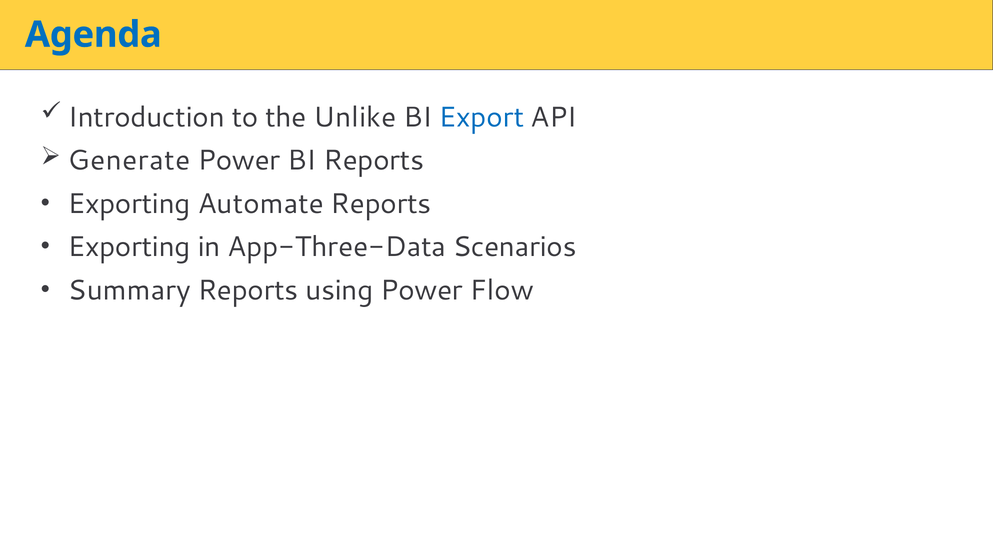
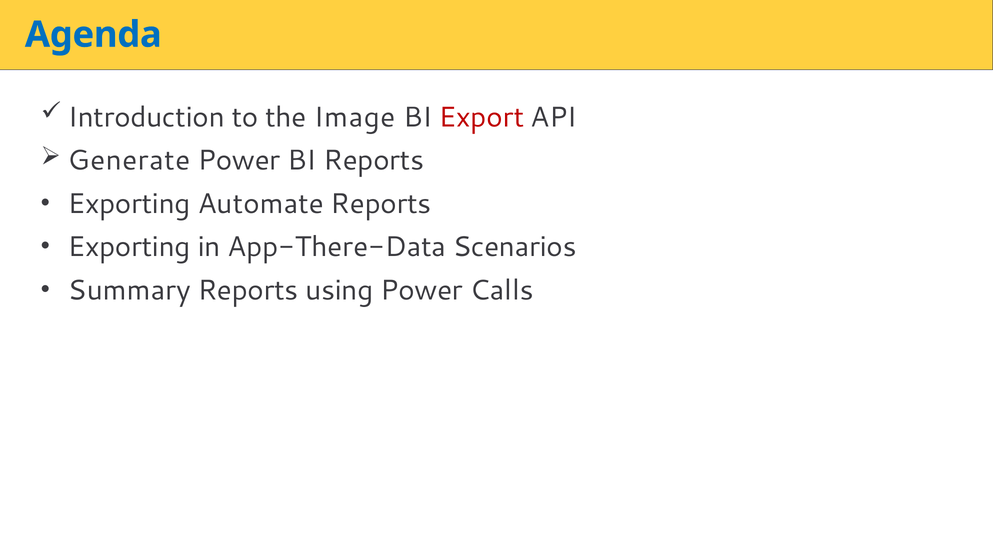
Unlike: Unlike -> Image
Export colour: blue -> red
App-Three-Data: App-Three-Data -> App-There-Data
Flow: Flow -> Calls
